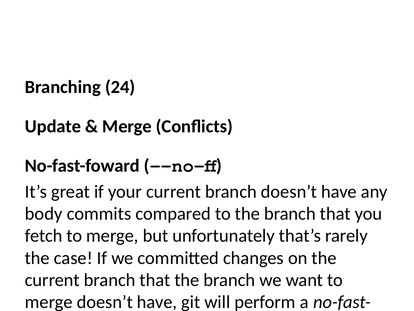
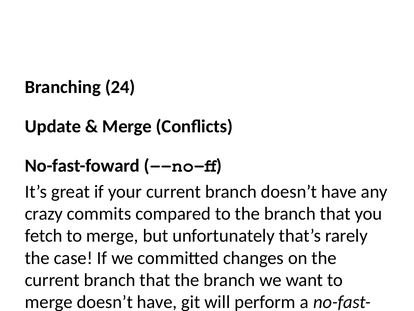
body: body -> crazy
